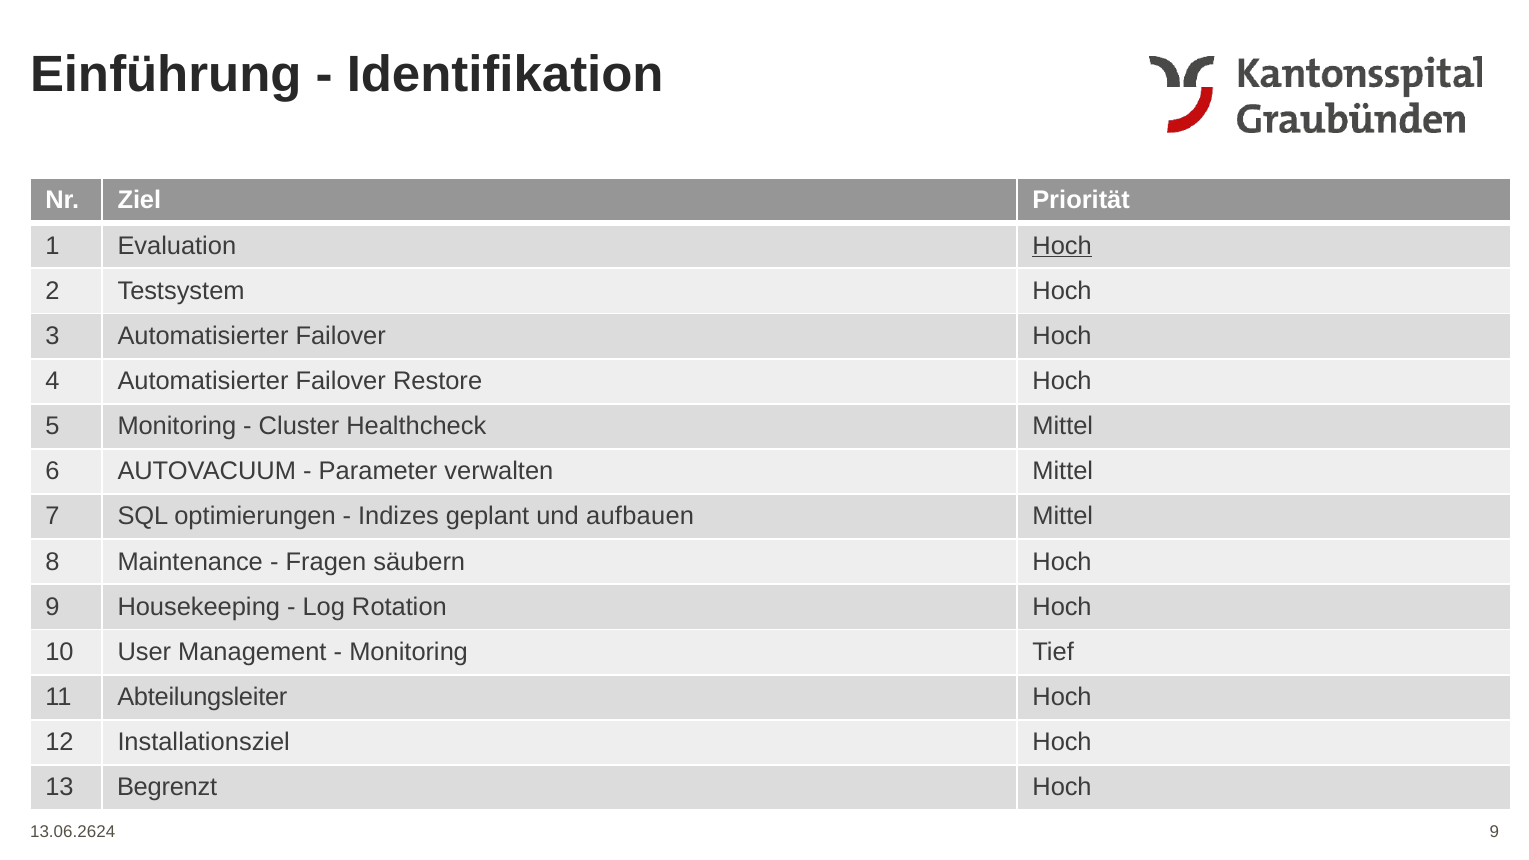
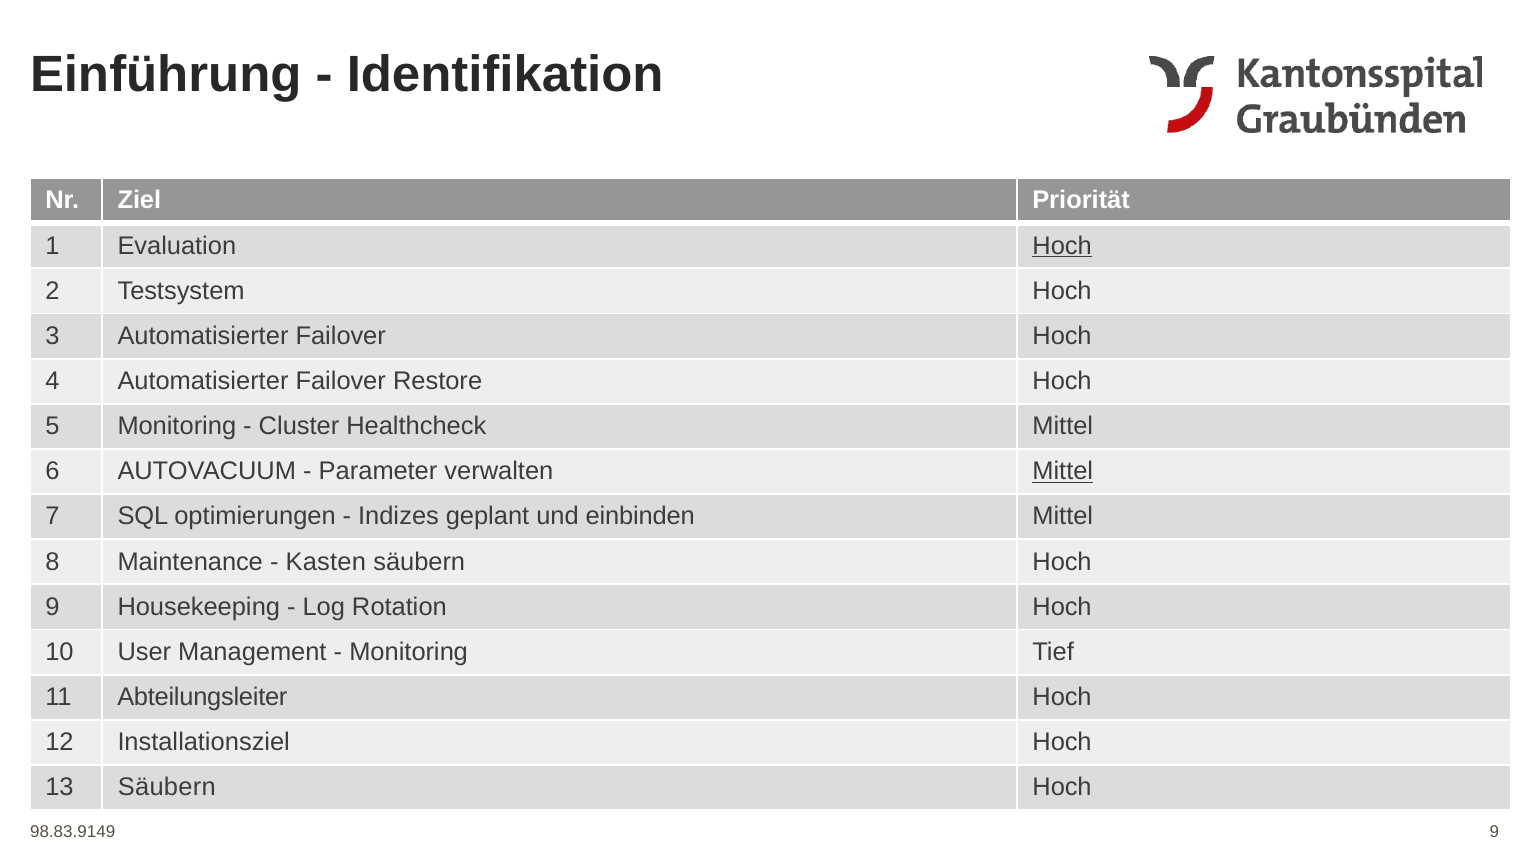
Mittel at (1063, 471) underline: none -> present
aufbauen: aufbauen -> einbinden
Fragen: Fragen -> Kasten
13 Begrenzt: Begrenzt -> Säubern
13.06.2624: 13.06.2624 -> 98.83.9149
